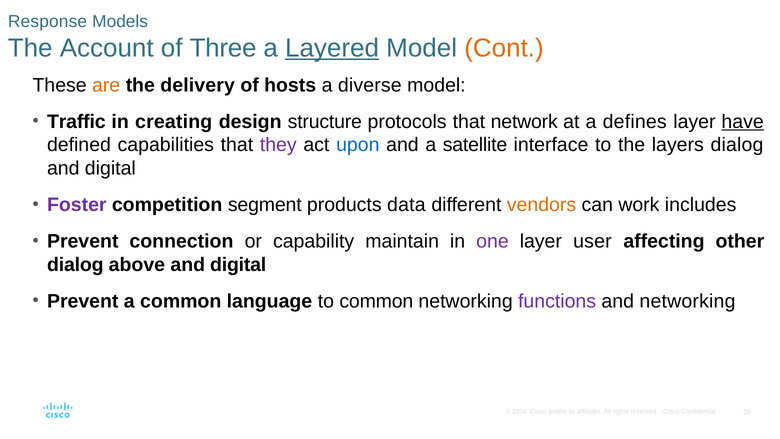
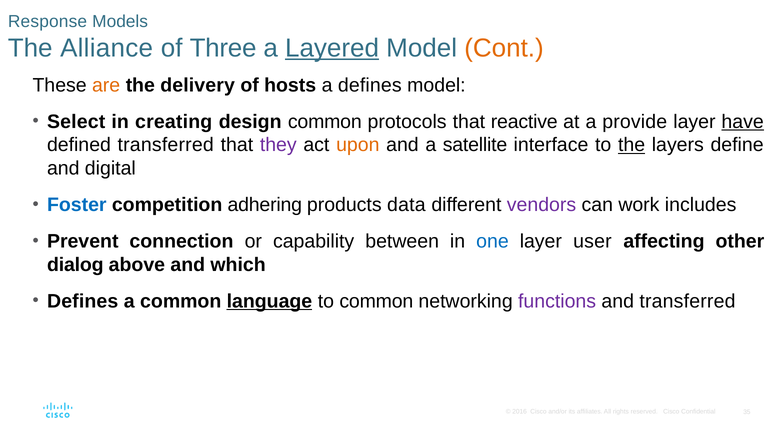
Account: Account -> Alliance
a diverse: diverse -> defines
Traffic: Traffic -> Select
design structure: structure -> common
network: network -> reactive
defines: defines -> provide
defined capabilities: capabilities -> transferred
upon colour: blue -> orange
the at (632, 145) underline: none -> present
layers dialog: dialog -> define
Foster colour: purple -> blue
segment: segment -> adhering
vendors colour: orange -> purple
maintain: maintain -> between
one colour: purple -> blue
above and digital: digital -> which
Prevent at (83, 301): Prevent -> Defines
language underline: none -> present
and networking: networking -> transferred
